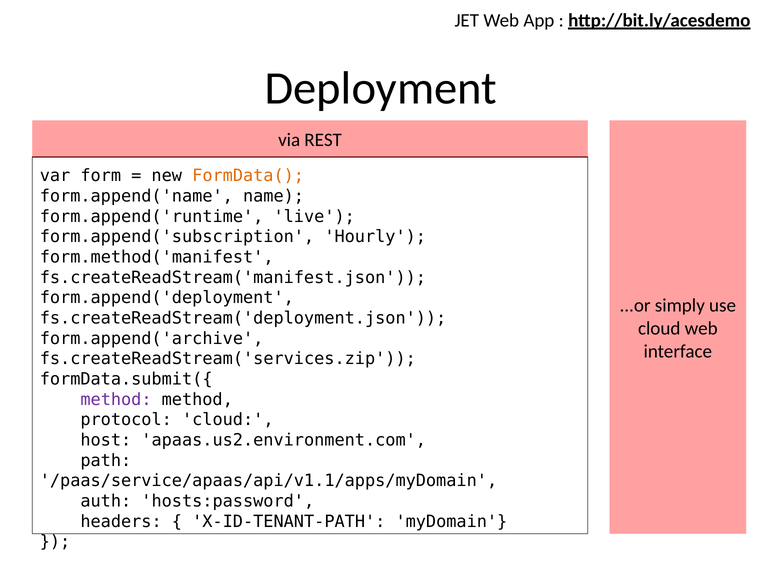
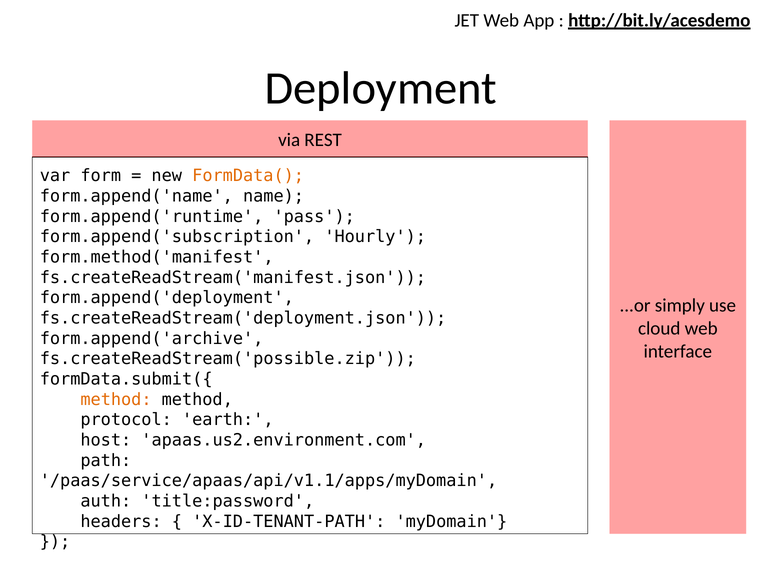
live: live -> pass
fs.createReadStream('services.zip: fs.createReadStream('services.zip -> fs.createReadStream('possible.zip
method at (116, 399) colour: purple -> orange
protocol cloud: cloud -> earth
hosts:password: hosts:password -> title:password
